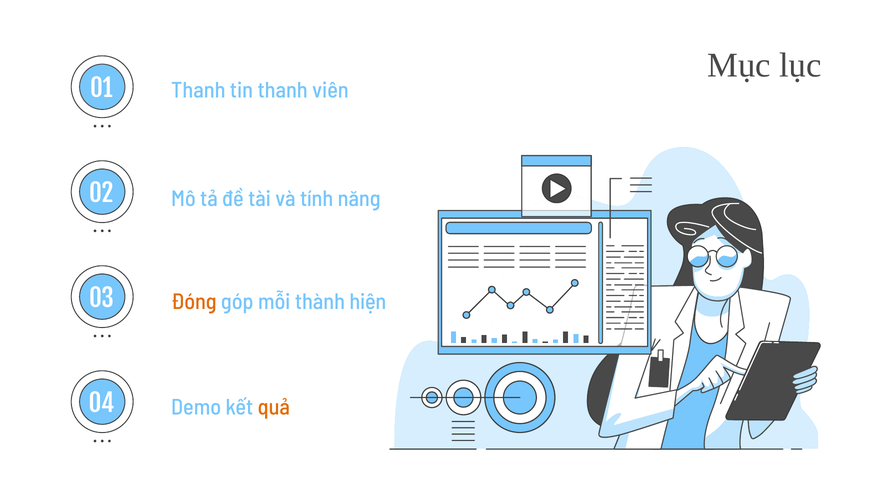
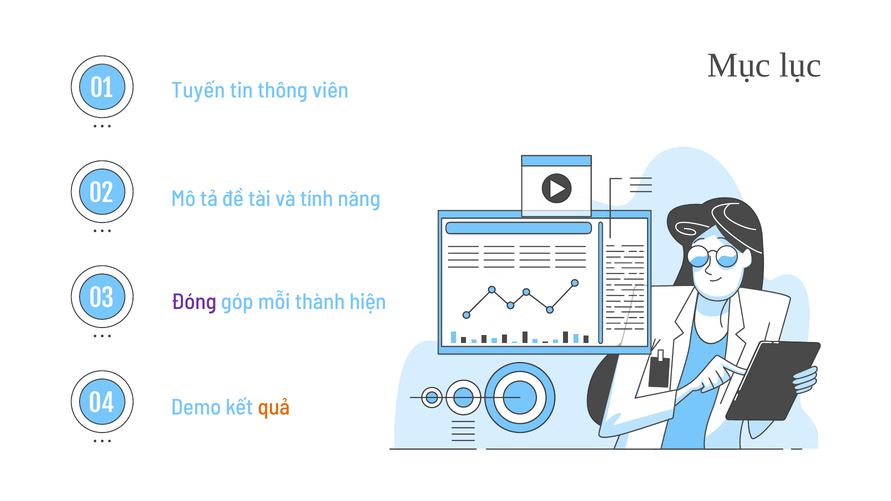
Thanh at (198, 91): Thanh -> Tuyến
tin thanh: thanh -> thông
Đóng colour: orange -> purple
